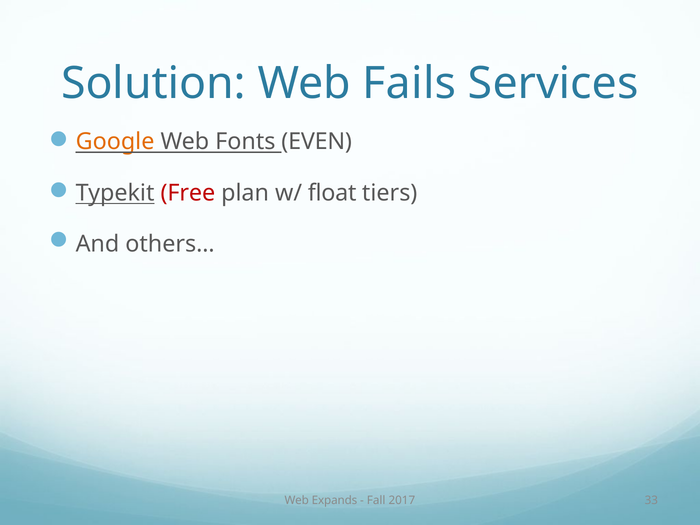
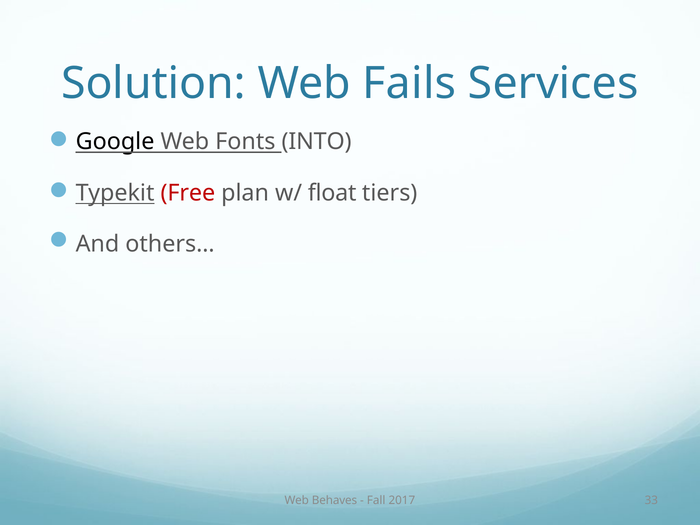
Google colour: orange -> black
EVEN: EVEN -> INTO
Expands: Expands -> Behaves
